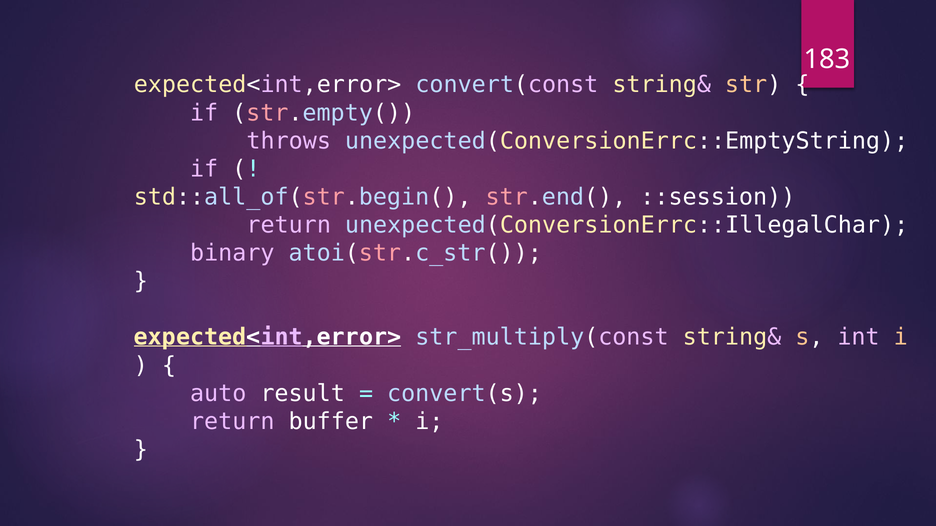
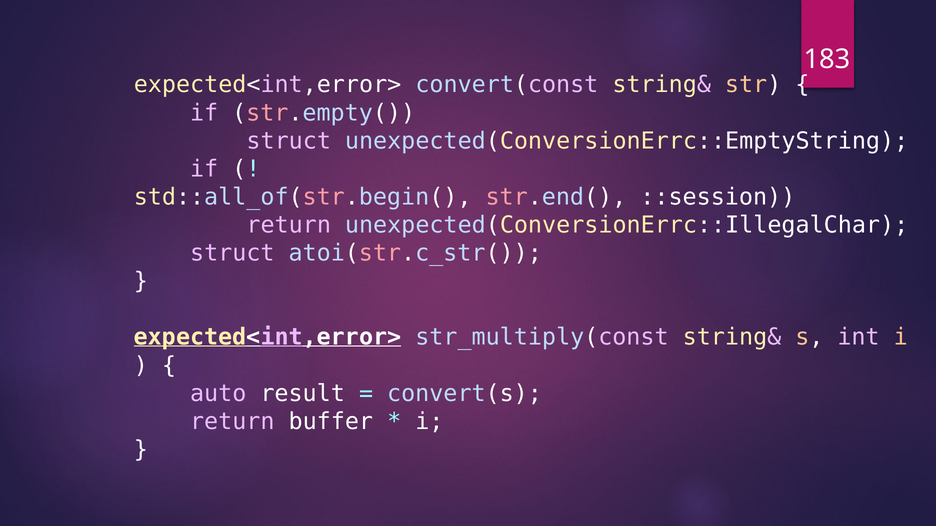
throws at (289, 141): throws -> struct
binary at (232, 253): binary -> struct
